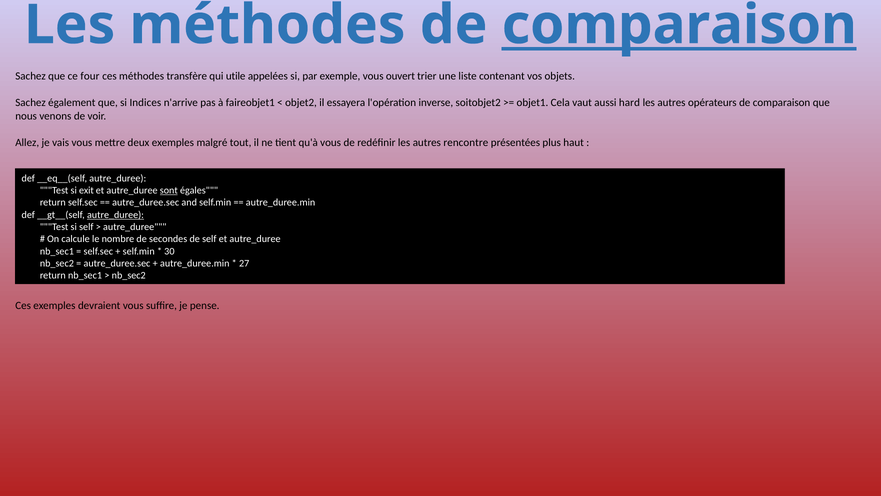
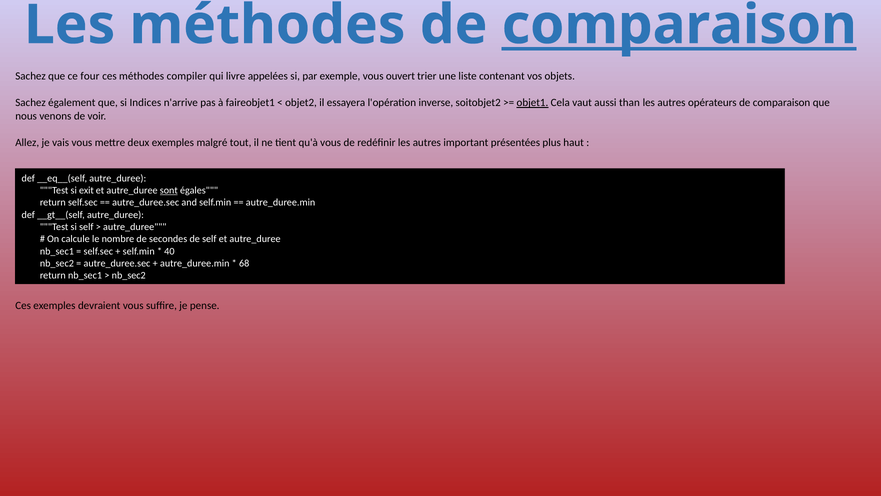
transfère: transfère -> compiler
utile: utile -> livre
objet1 underline: none -> present
hard: hard -> than
rencontre: rencontre -> important
autre_duree at (115, 215) underline: present -> none
30: 30 -> 40
27: 27 -> 68
